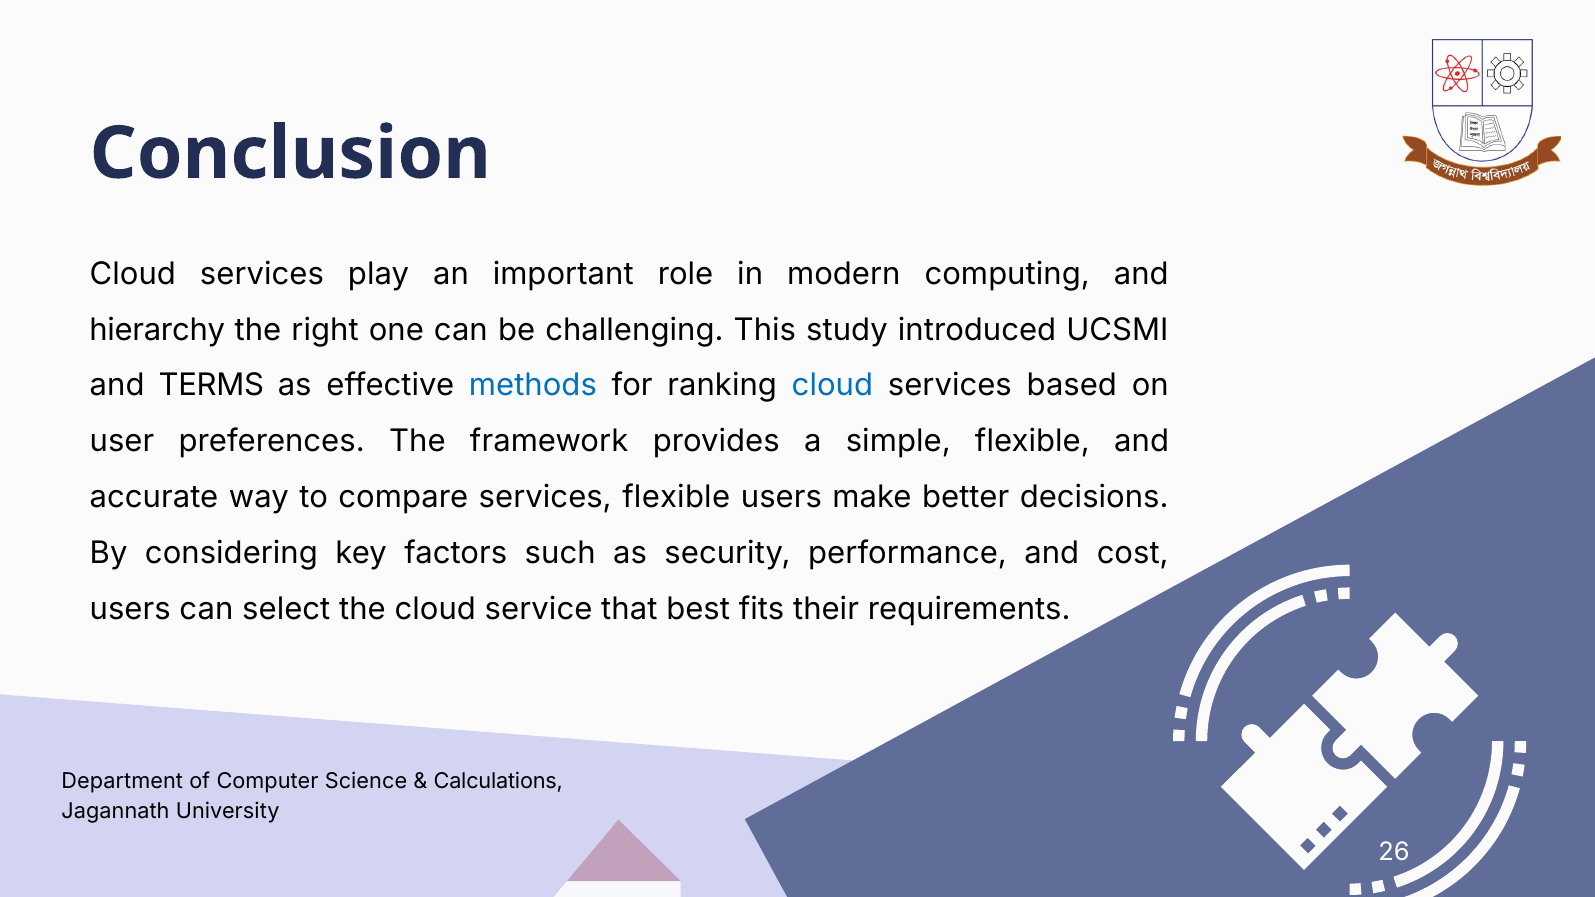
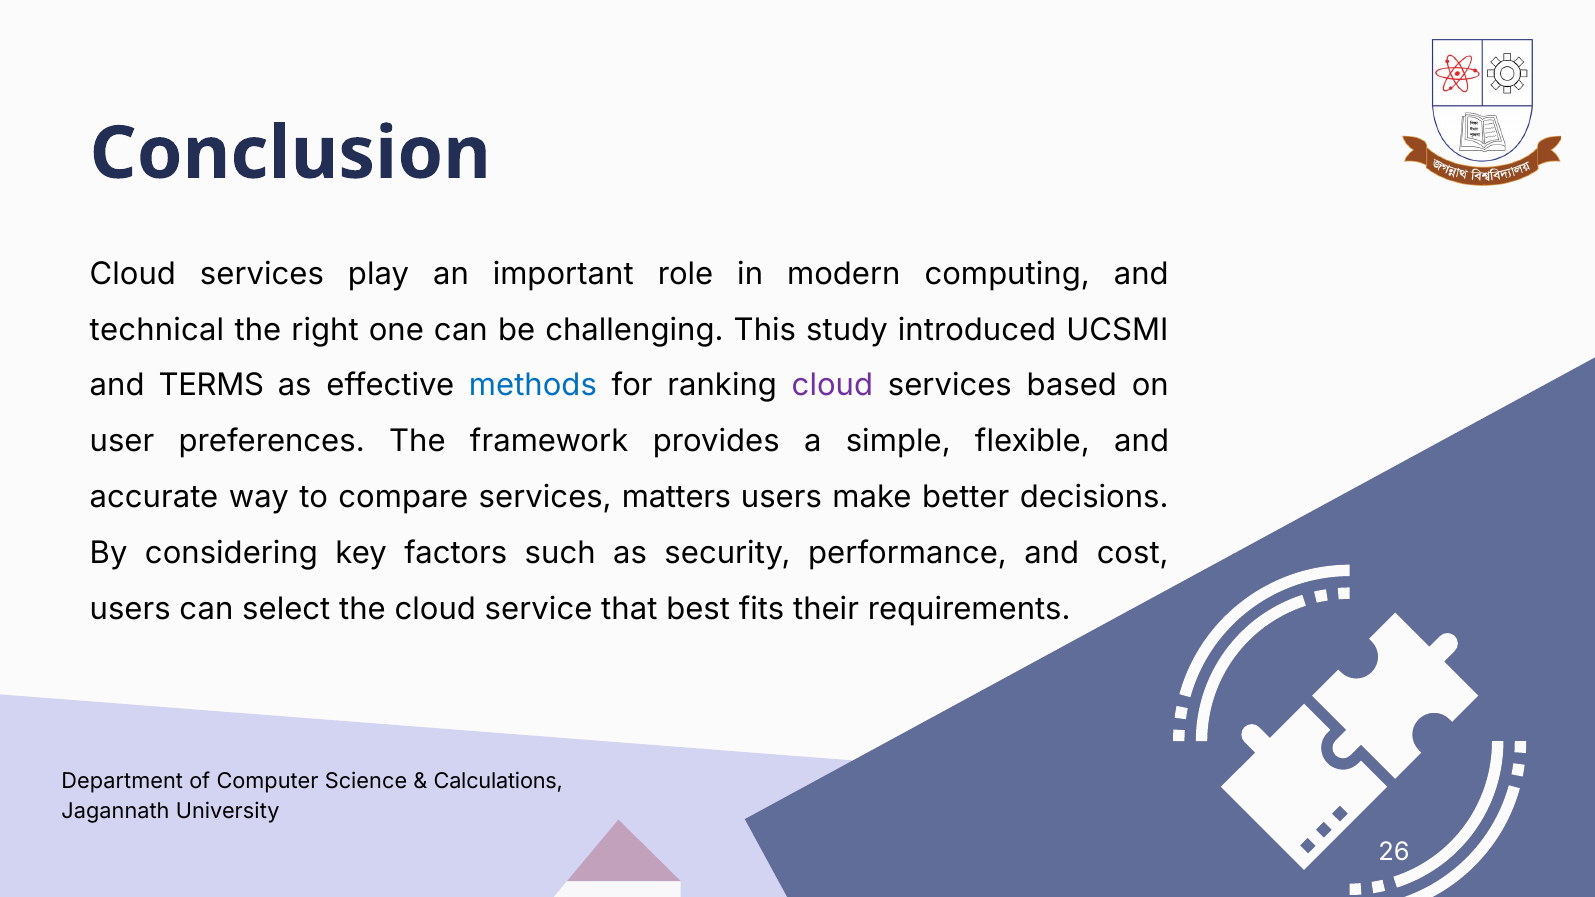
hierarchy: hierarchy -> technical
cloud at (832, 386) colour: blue -> purple
services flexible: flexible -> matters
